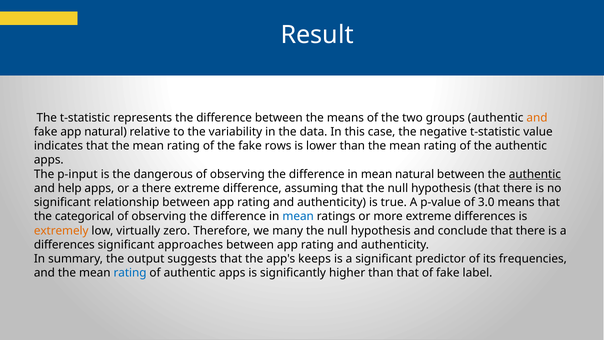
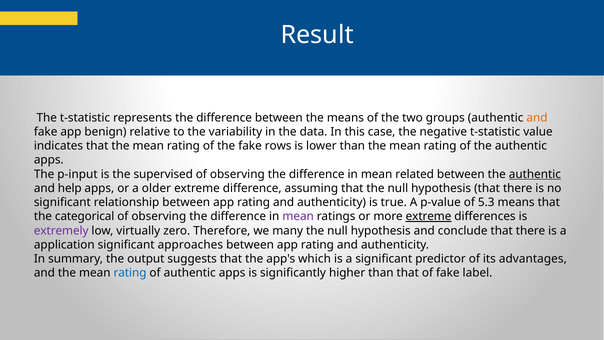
app natural: natural -> benign
dangerous: dangerous -> supervised
mean natural: natural -> related
a there: there -> older
3.0: 3.0 -> 5.3
mean at (298, 216) colour: blue -> purple
extreme at (429, 216) underline: none -> present
extremely colour: orange -> purple
differences at (64, 245): differences -> application
keeps: keeps -> which
frequencies: frequencies -> advantages
